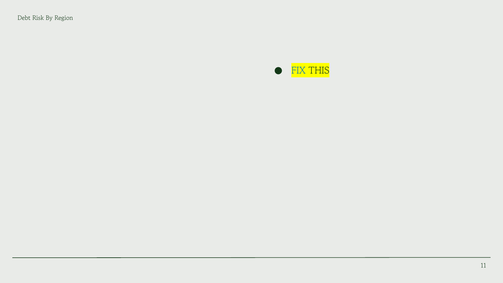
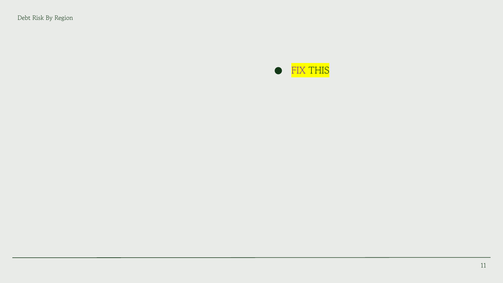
FIX colour: blue -> purple
